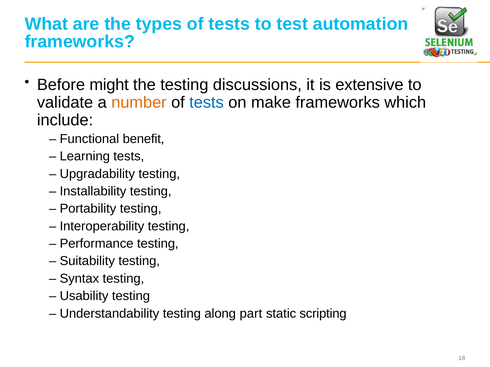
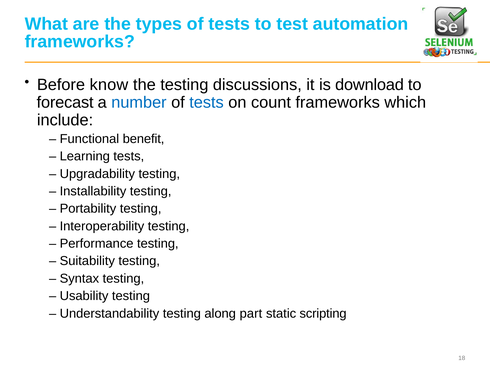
might: might -> know
extensive: extensive -> download
validate: validate -> forecast
number colour: orange -> blue
make: make -> count
